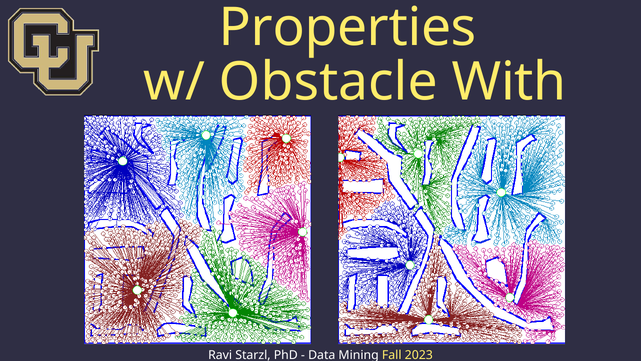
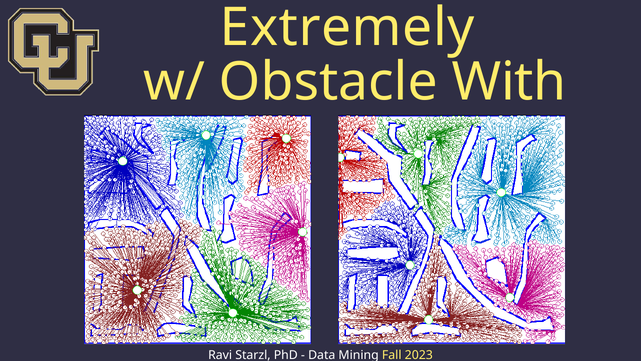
Properties: Properties -> Extremely
